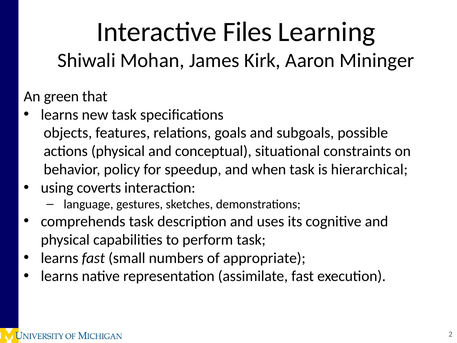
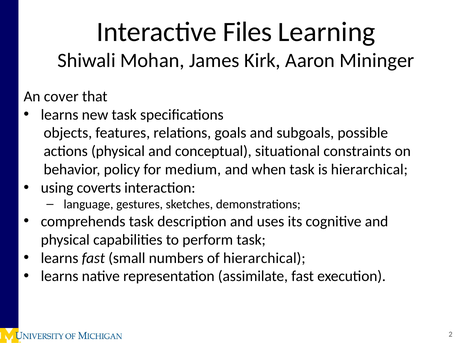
green: green -> cover
speedup: speedup -> medium
of appropriate: appropriate -> hierarchical
